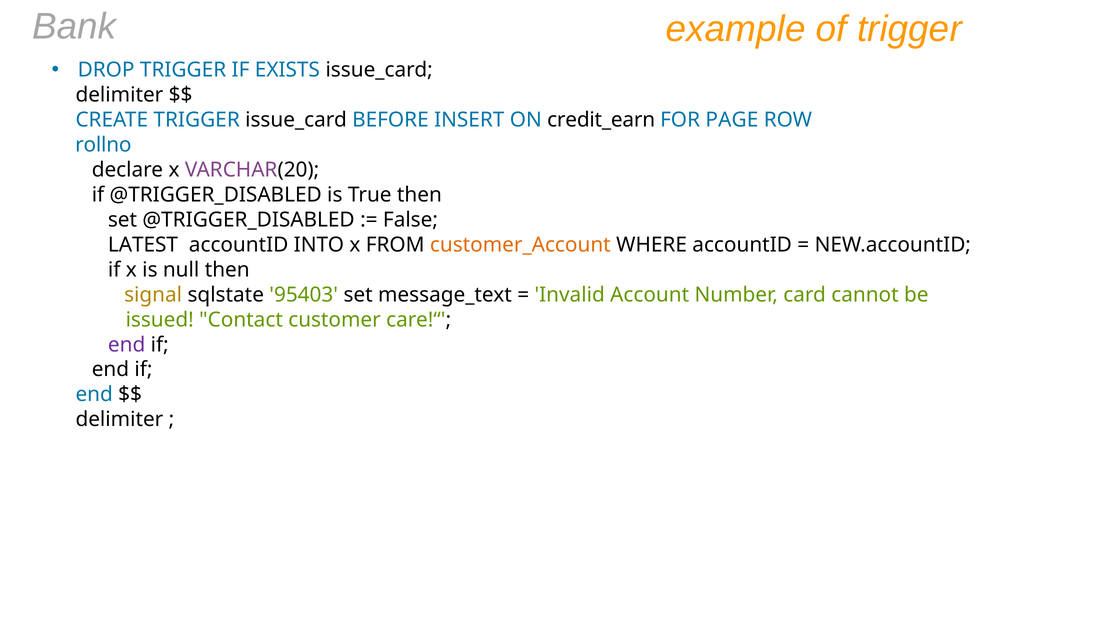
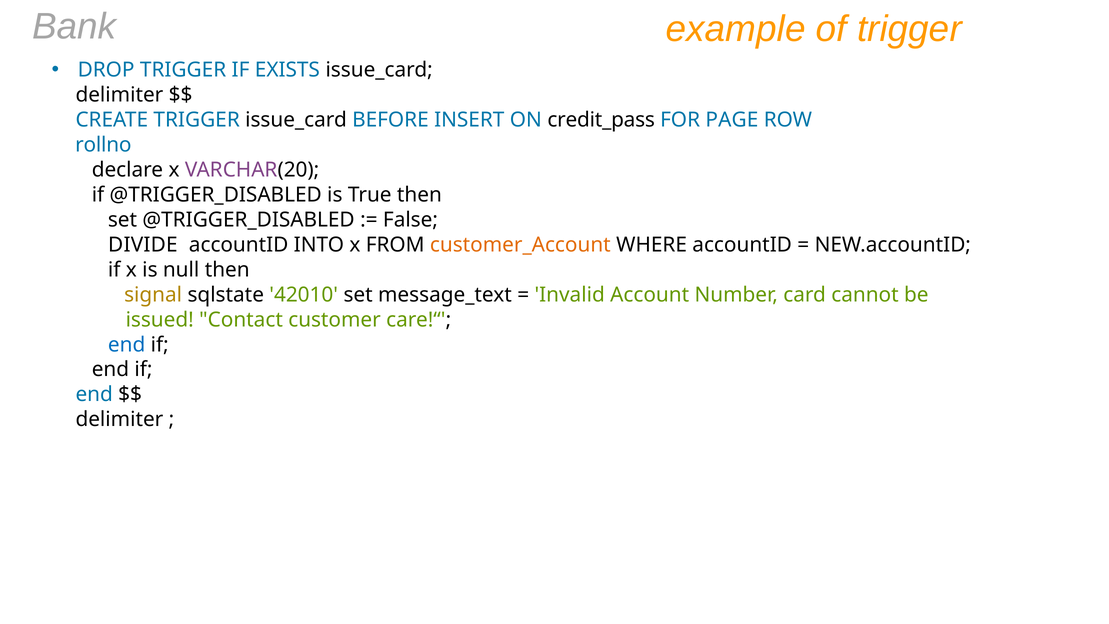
credit_earn: credit_earn -> credit_pass
LATEST: LATEST -> DIVIDE
95403: 95403 -> 42010
end at (127, 345) colour: purple -> blue
